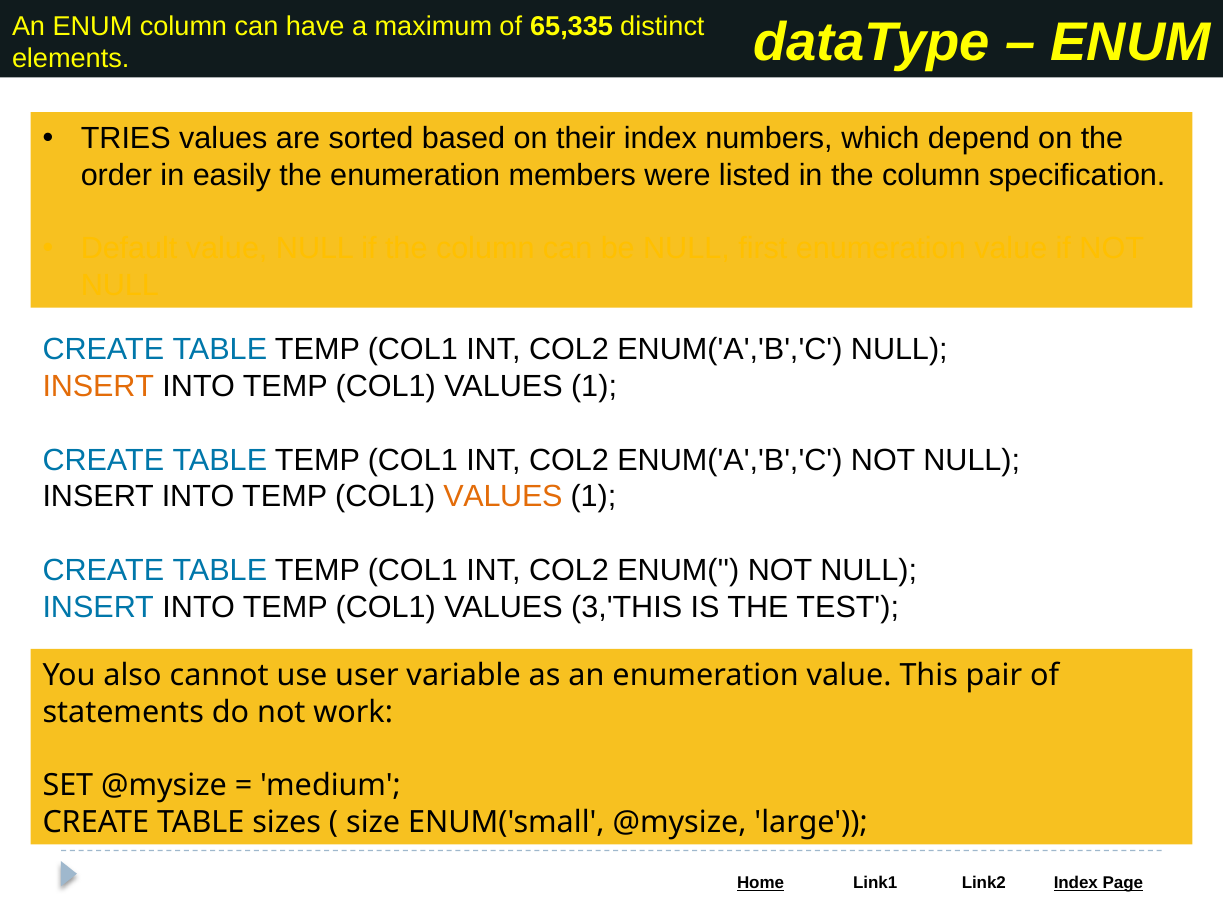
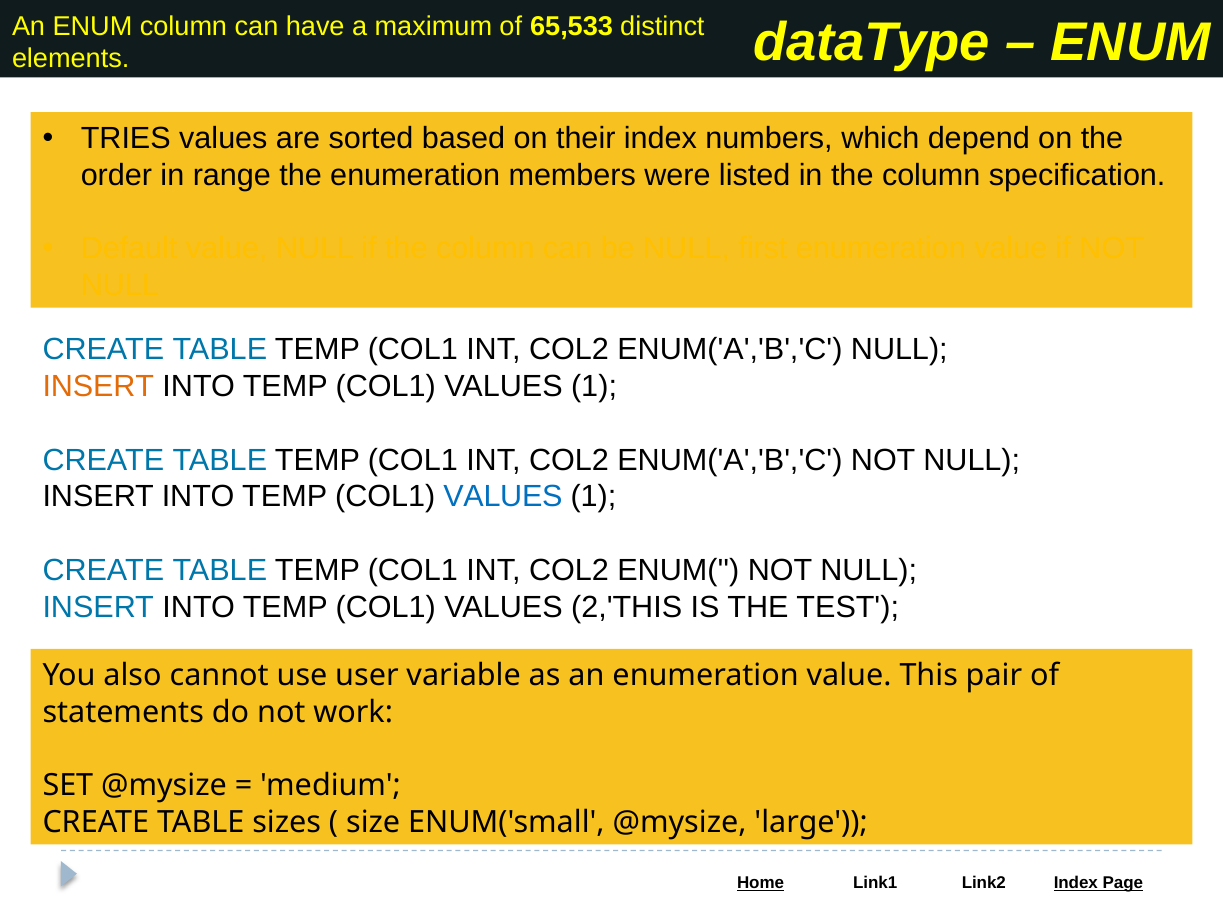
65,335: 65,335 -> 65,533
easily: easily -> range
VALUES at (503, 496) colour: orange -> blue
3,'THIS: 3,'THIS -> 2,'THIS
